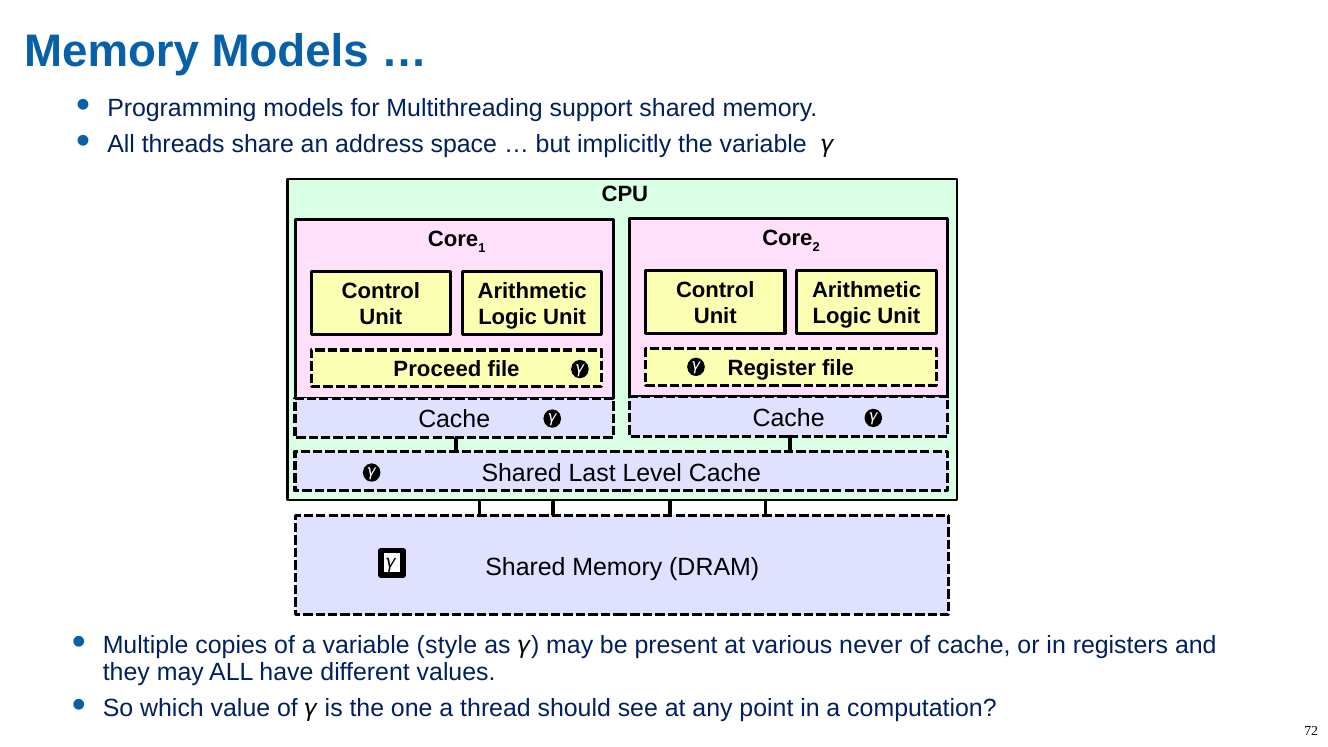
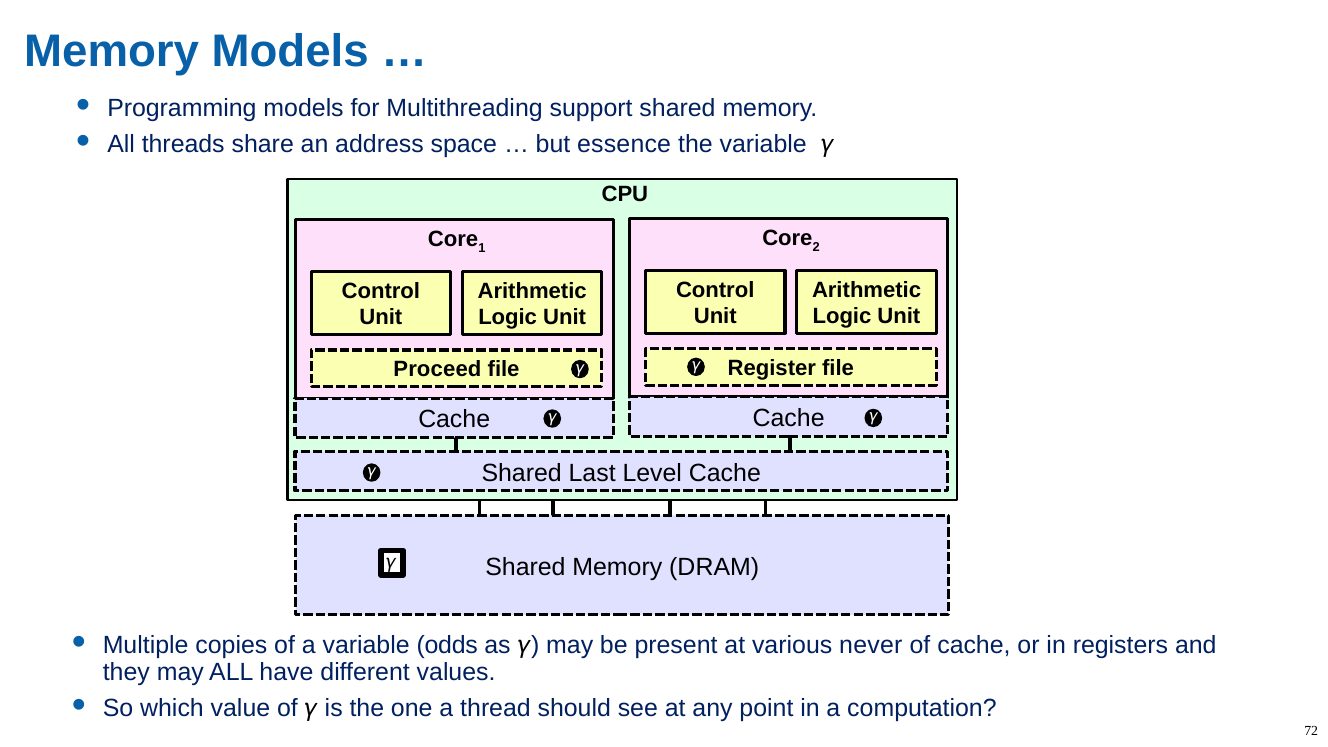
implicitly: implicitly -> essence
style: style -> odds
